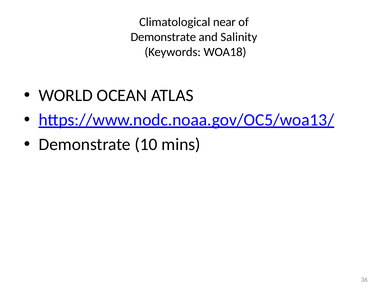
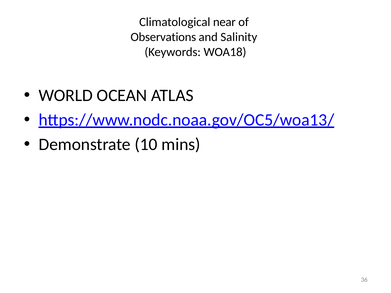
Demonstrate at (163, 37): Demonstrate -> Observations
